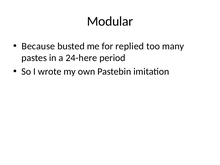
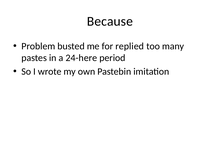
Modular: Modular -> Because
Because: Because -> Problem
